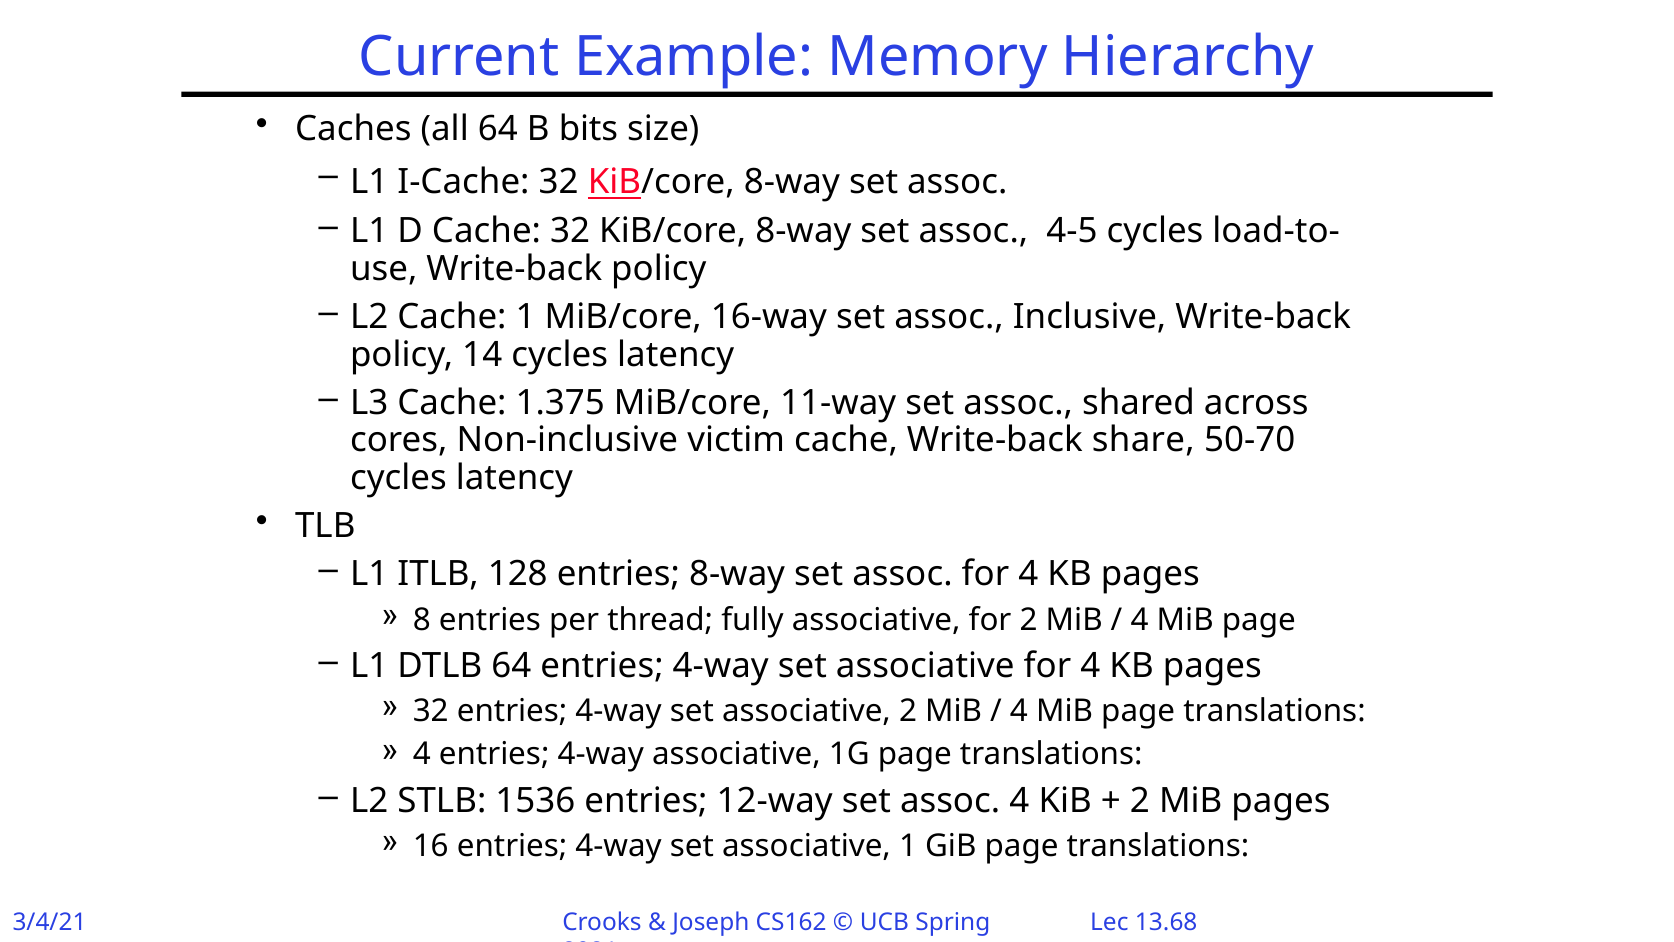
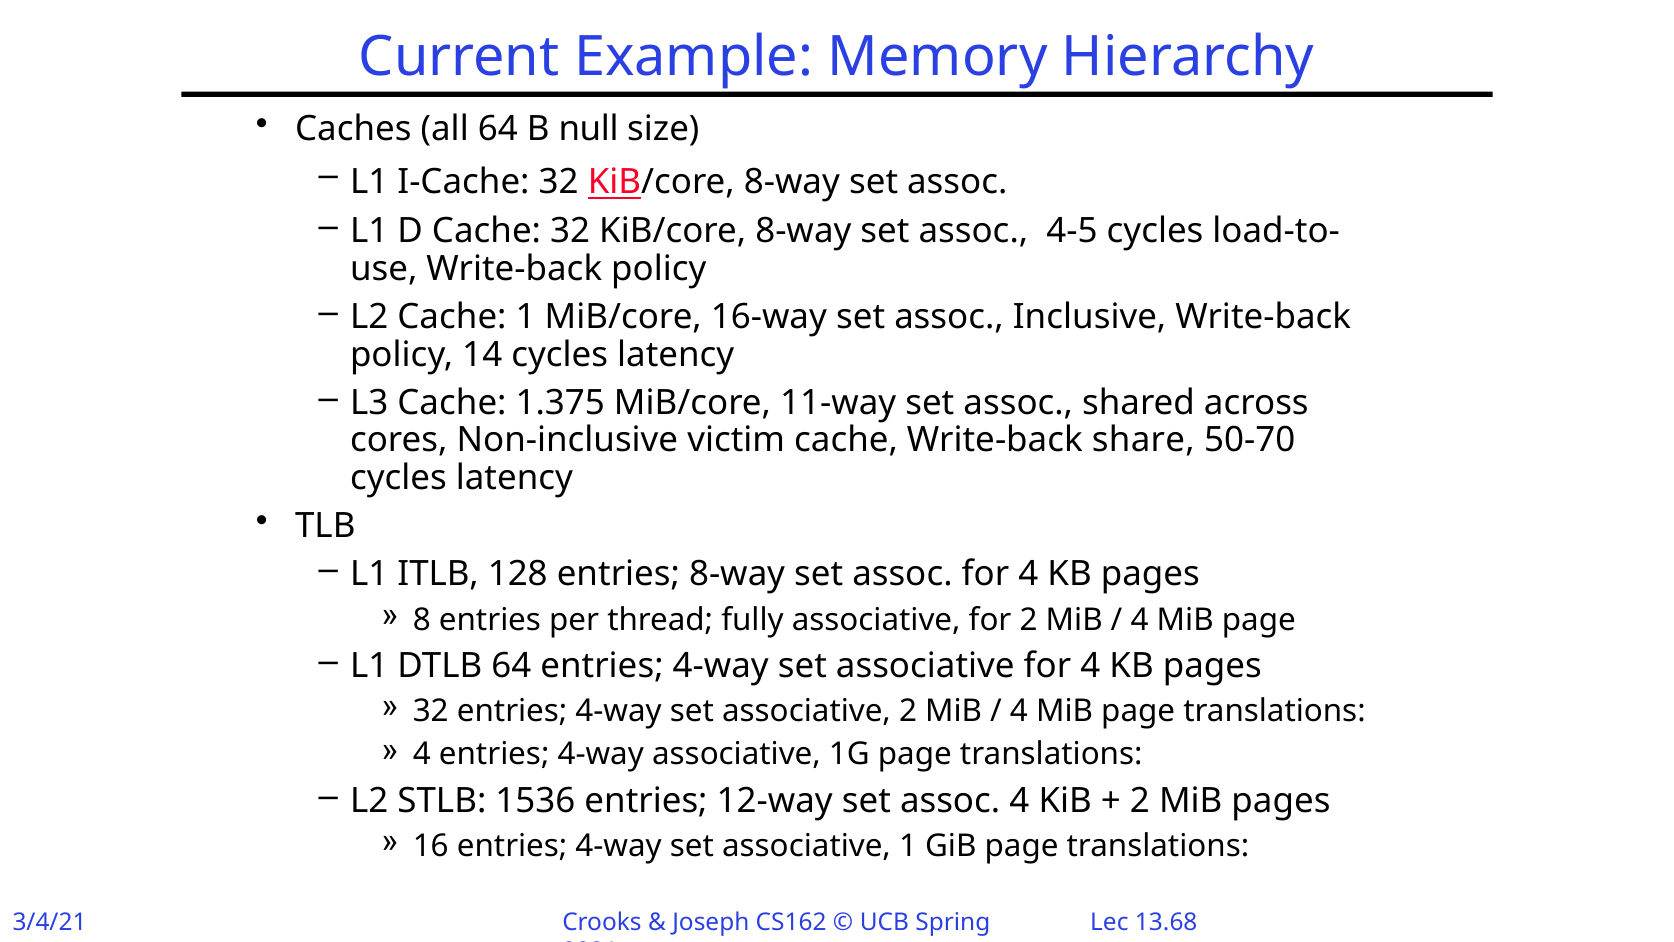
bits: bits -> null
